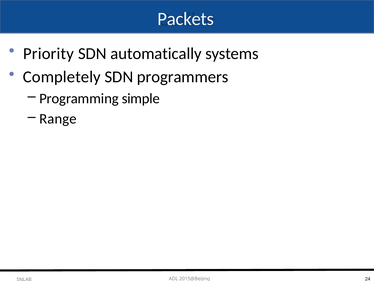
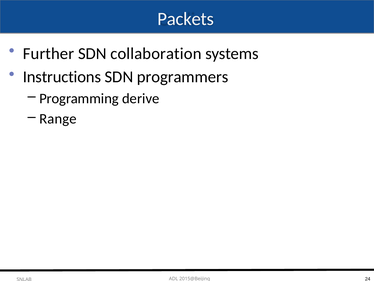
Priority: Priority -> Further
automatically: automatically -> collaboration
Completely: Completely -> Instructions
simple: simple -> derive
